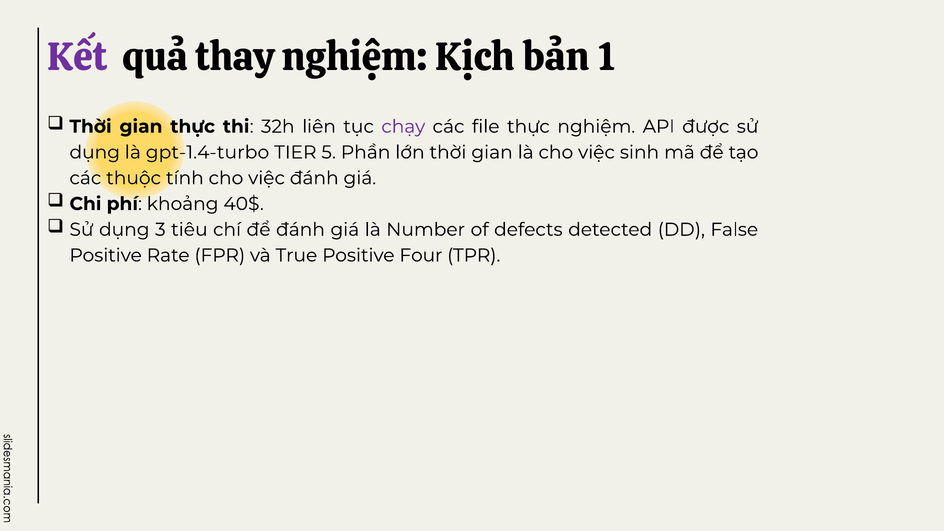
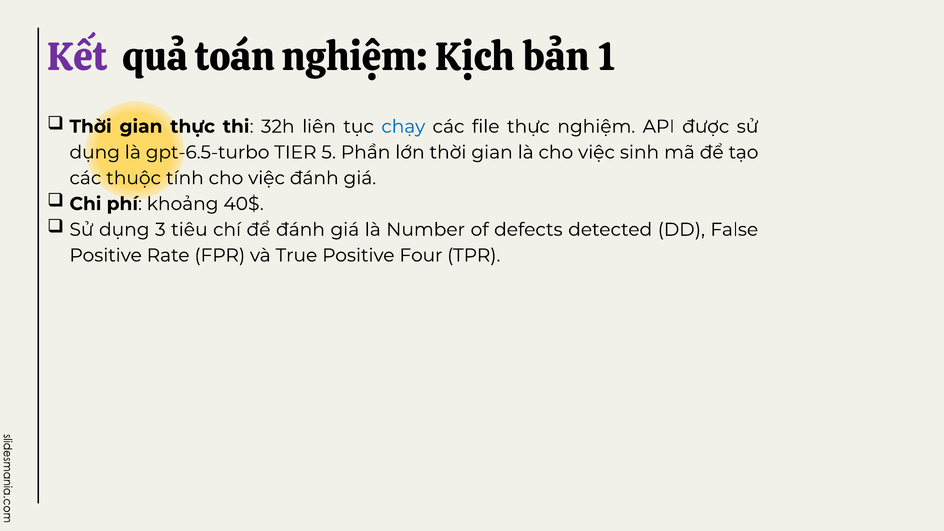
thay: thay -> toán
chạy colour: purple -> blue
gpt-1.4-turbo: gpt-1.4-turbo -> gpt-6.5-turbo
